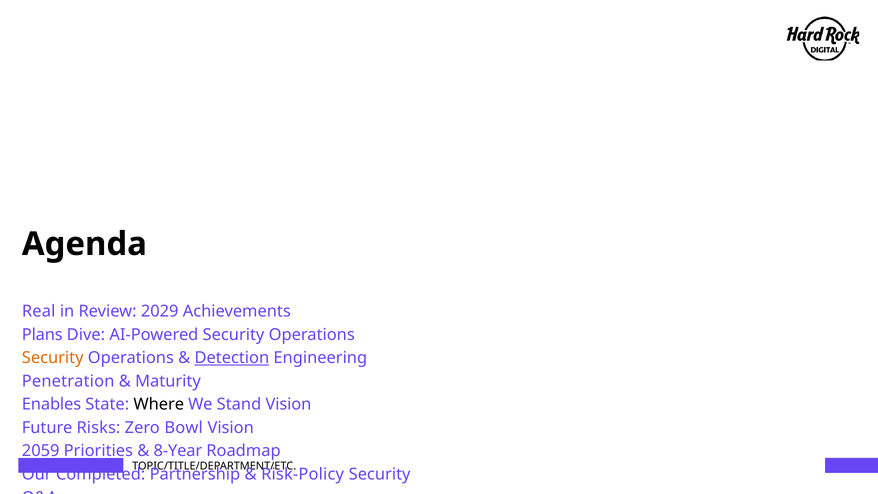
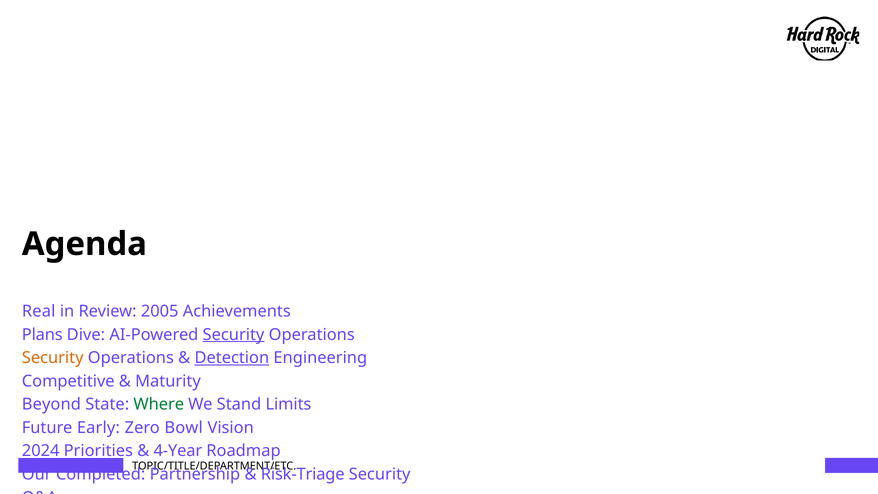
2029: 2029 -> 2005
Security at (234, 334) underline: none -> present
Penetration: Penetration -> Competitive
Enables: Enables -> Beyond
Where colour: black -> green
Stand Vision: Vision -> Limits
Risks: Risks -> Early
2059: 2059 -> 2024
8-Year: 8-Year -> 4-Year
Risk-Policy: Risk-Policy -> Risk-Triage
